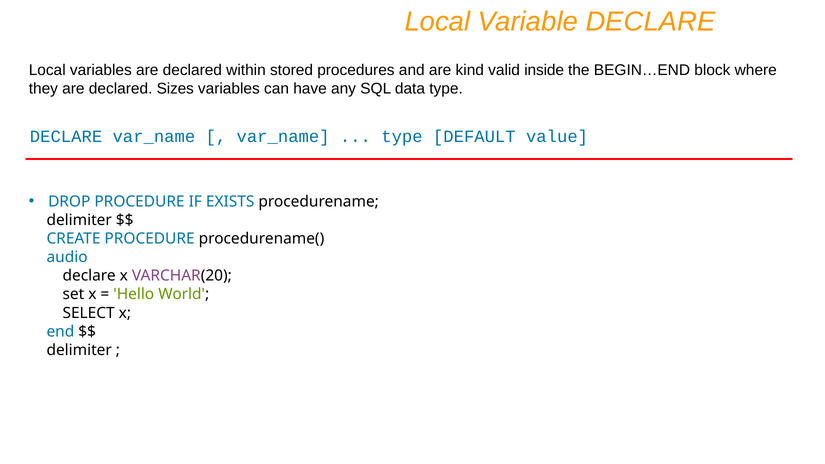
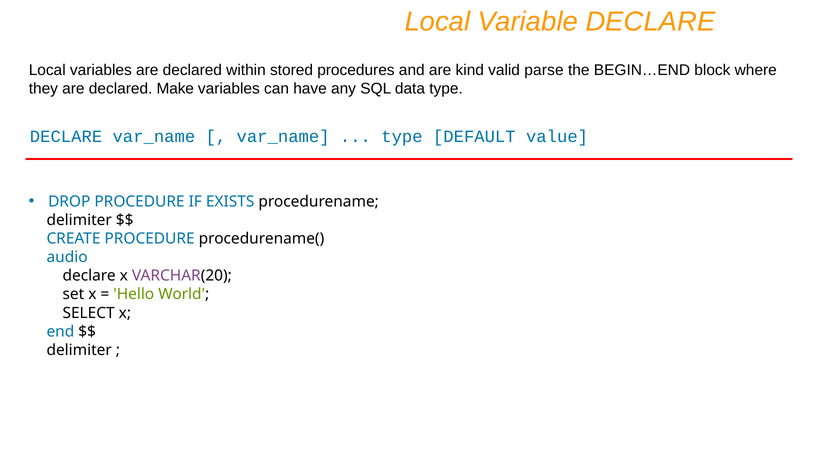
inside: inside -> parse
Sizes: Sizes -> Make
